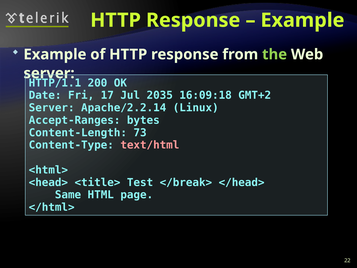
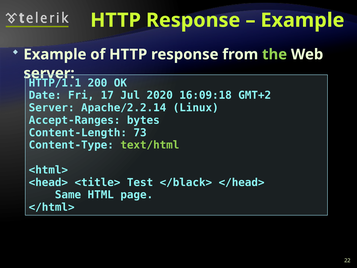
2035: 2035 -> 2020
text/html colour: pink -> light green
</break>: </break> -> </black>
